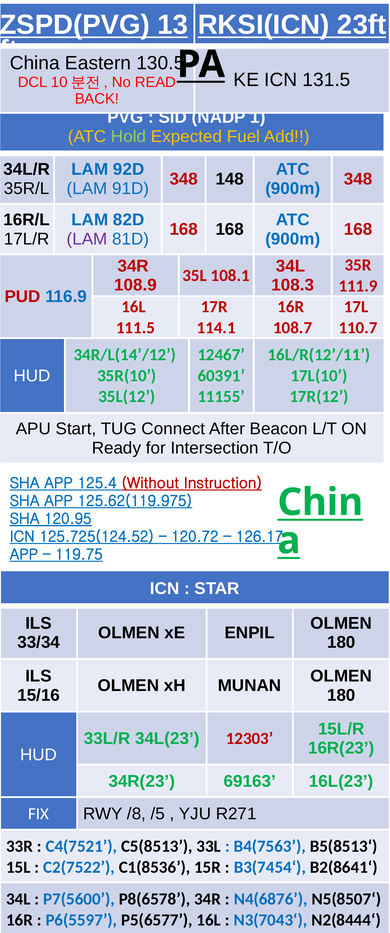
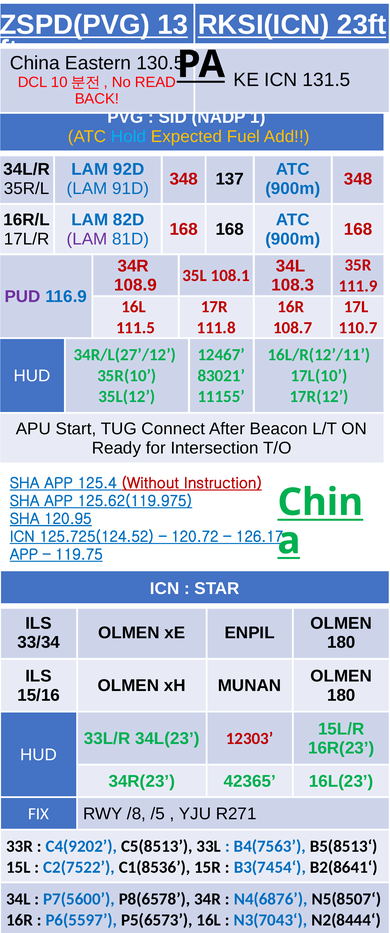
Hold colour: light green -> light blue
148: 148 -> 137
PUD colour: red -> purple
114.1: 114.1 -> 111.8
34R/L(14’/12: 34R/L(14’/12 -> 34R/L(27’/12
60391: 60391 -> 83021
69163: 69163 -> 42365
C4(7521: C4(7521 -> C4(9202
P5(6577: P5(6577 -> P5(6573
